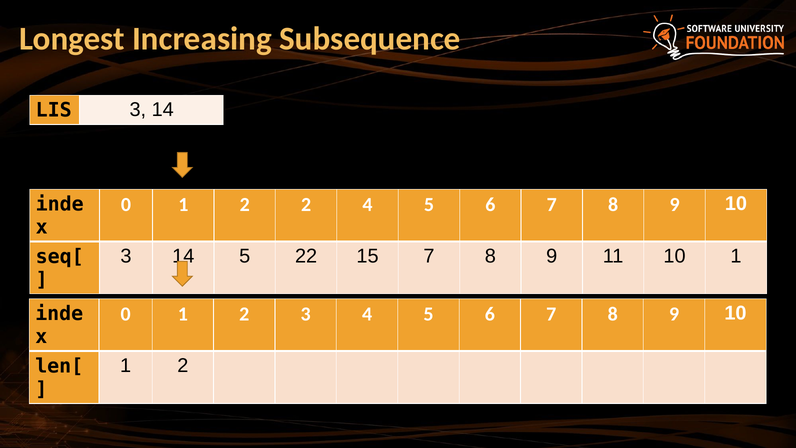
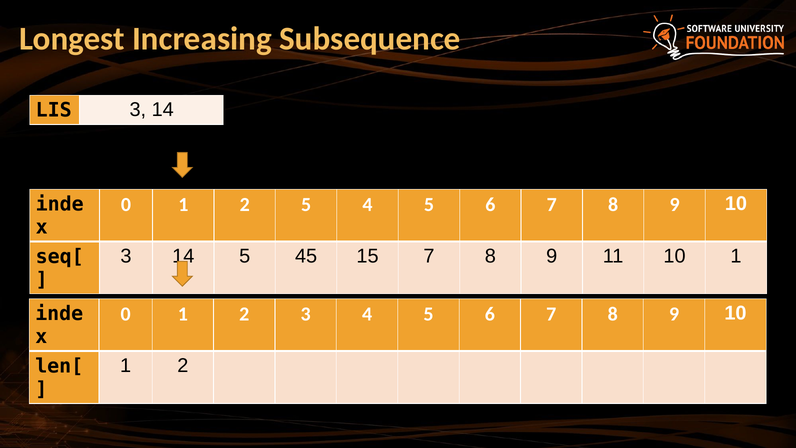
2 2: 2 -> 5
22: 22 -> 45
